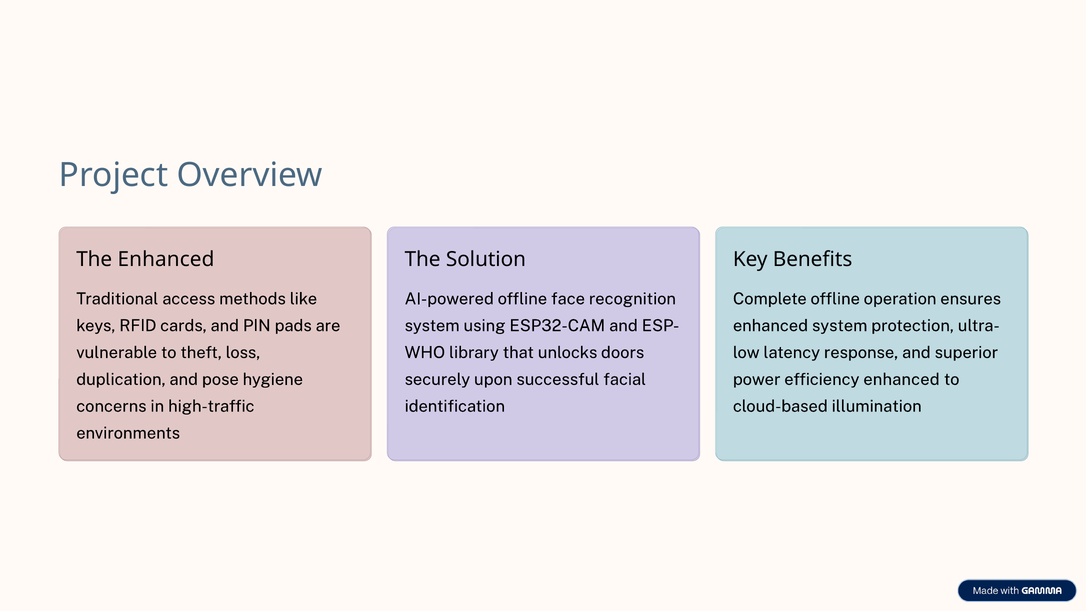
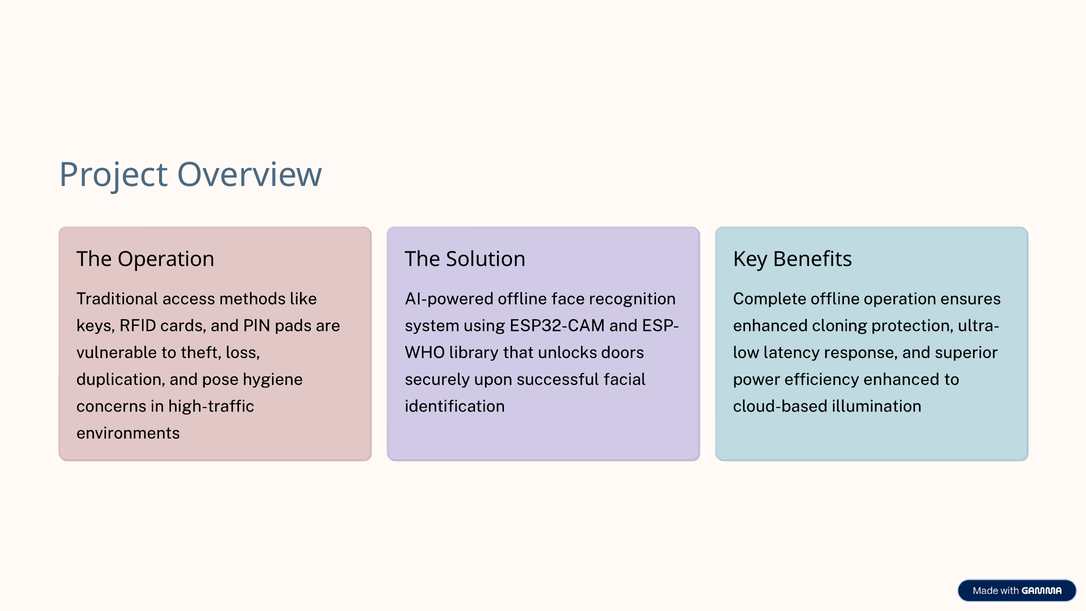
The Enhanced: Enhanced -> Operation
enhanced system: system -> cloning
